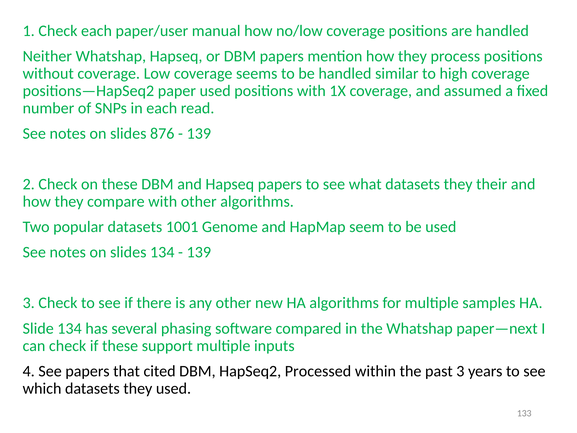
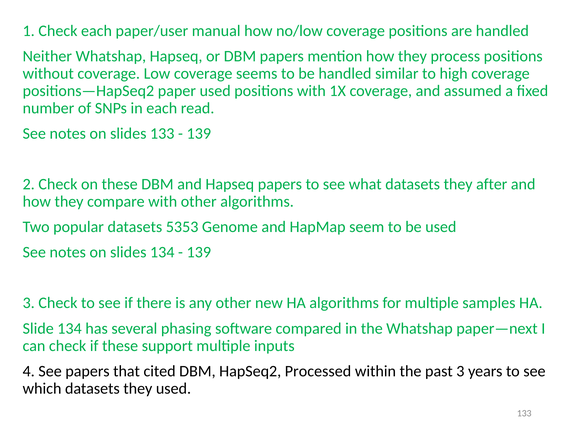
slides 876: 876 -> 133
their: their -> after
1001: 1001 -> 5353
